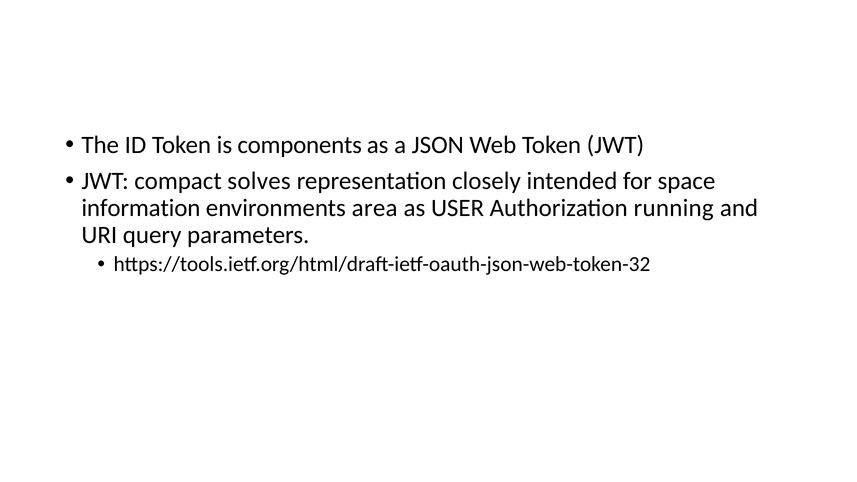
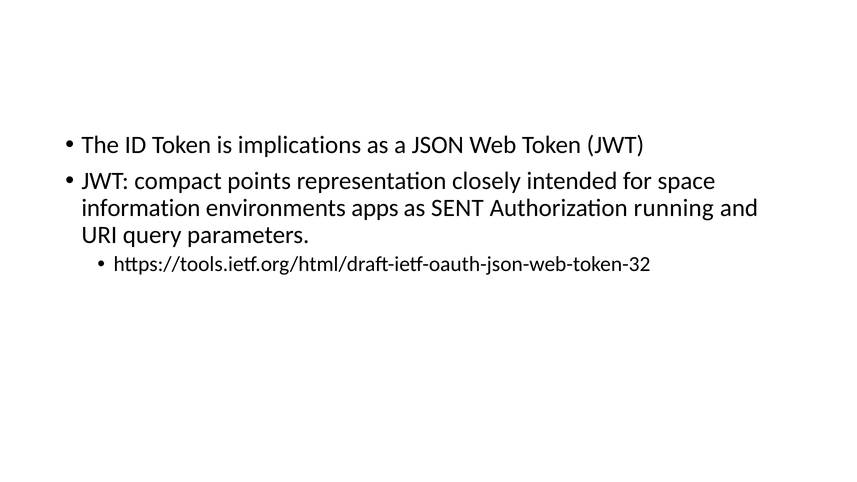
components: components -> implications
solves: solves -> points
area: area -> apps
USER: USER -> SENT
